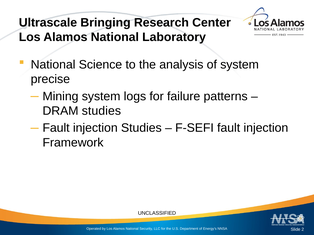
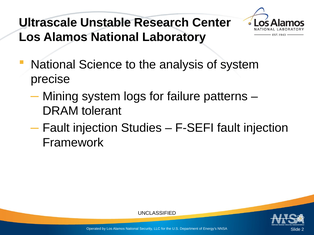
Bringing: Bringing -> Unstable
DRAM studies: studies -> tolerant
